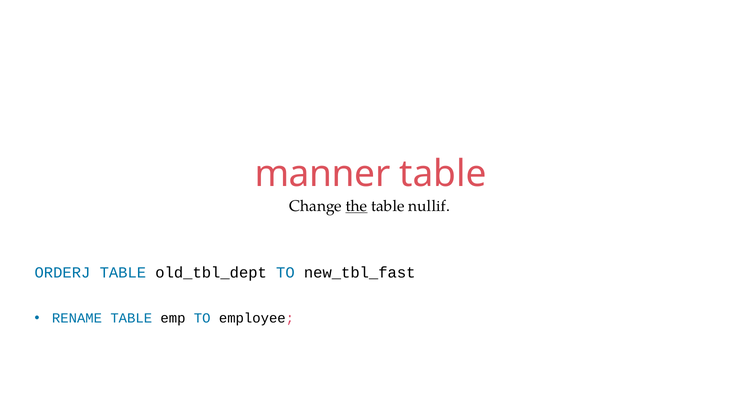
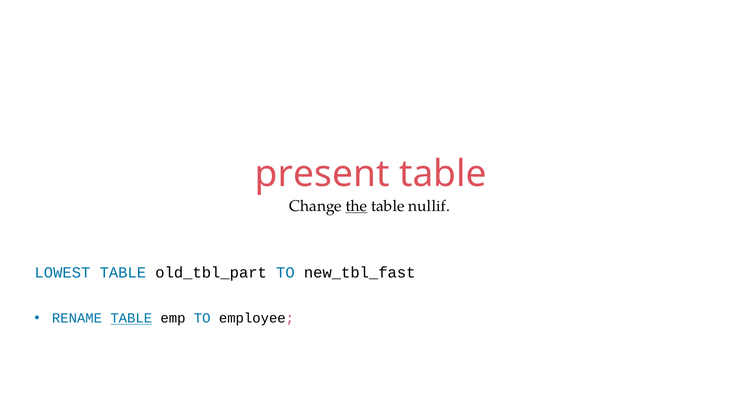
manner: manner -> present
ORDERJ: ORDERJ -> LOWEST
old_tbl_dept: old_tbl_dept -> old_tbl_part
TABLE at (131, 318) underline: none -> present
